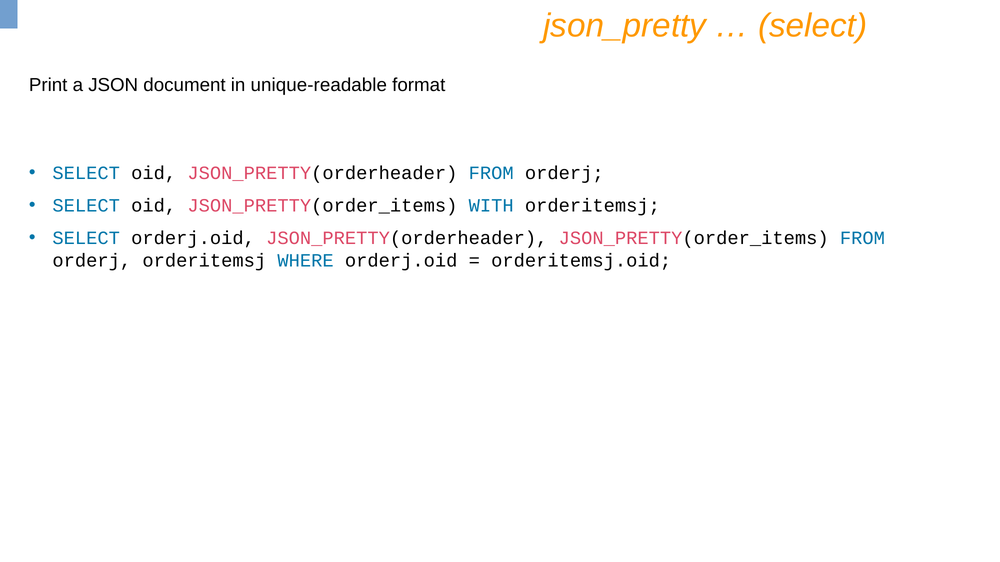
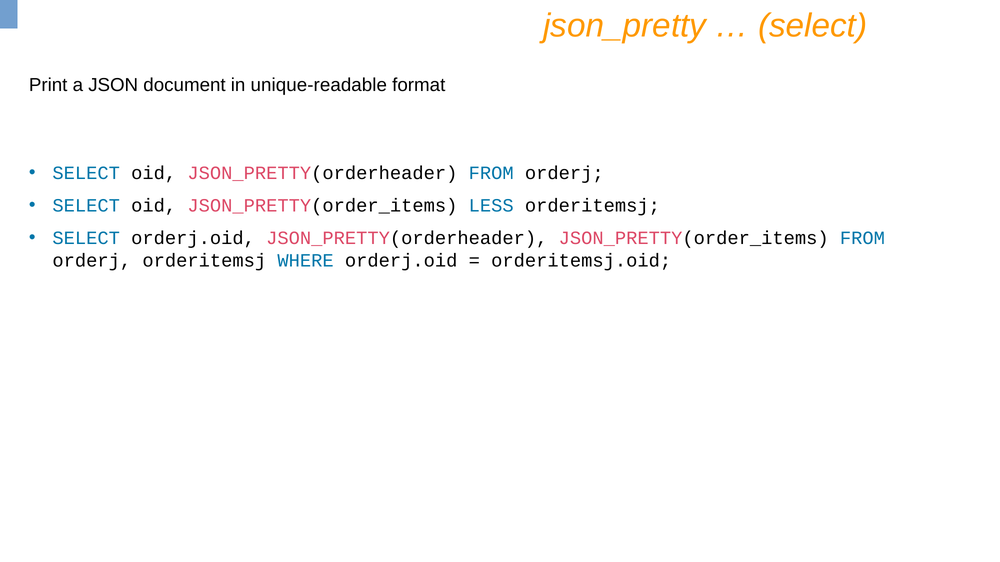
WITH: WITH -> LESS
